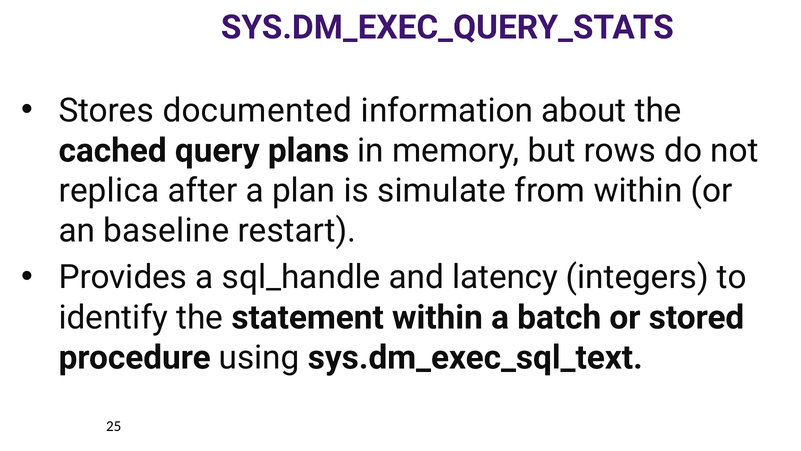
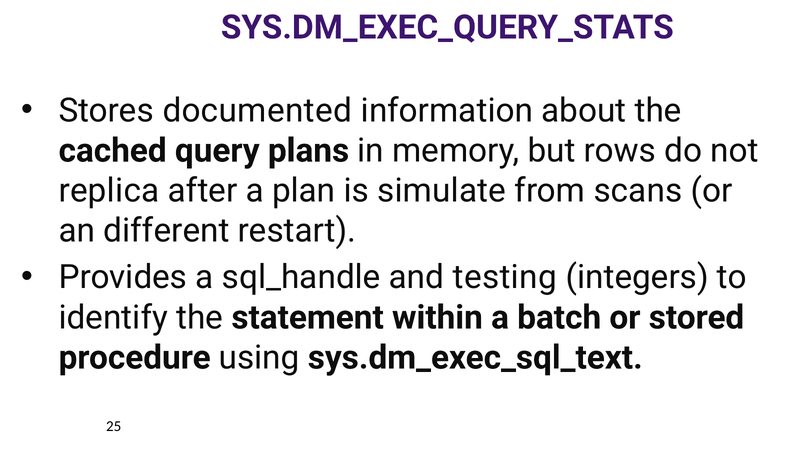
from within: within -> scans
baseline: baseline -> different
latency: latency -> testing
